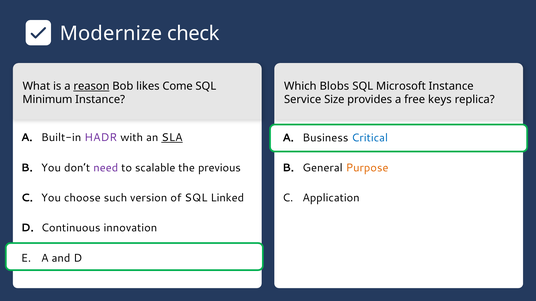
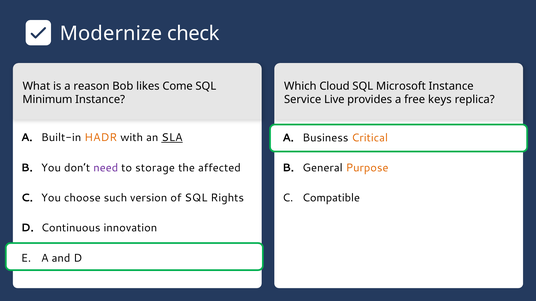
reason underline: present -> none
Blobs: Blobs -> Cloud
Size: Size -> Live
HADR colour: purple -> orange
Critical colour: blue -> orange
scalable: scalable -> storage
previous: previous -> affected
Linked: Linked -> Rights
Application: Application -> Compatible
